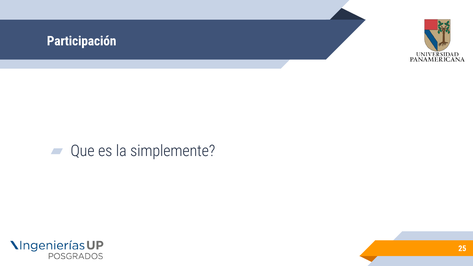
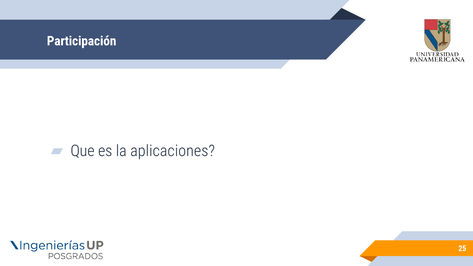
simplemente: simplemente -> aplicaciones
